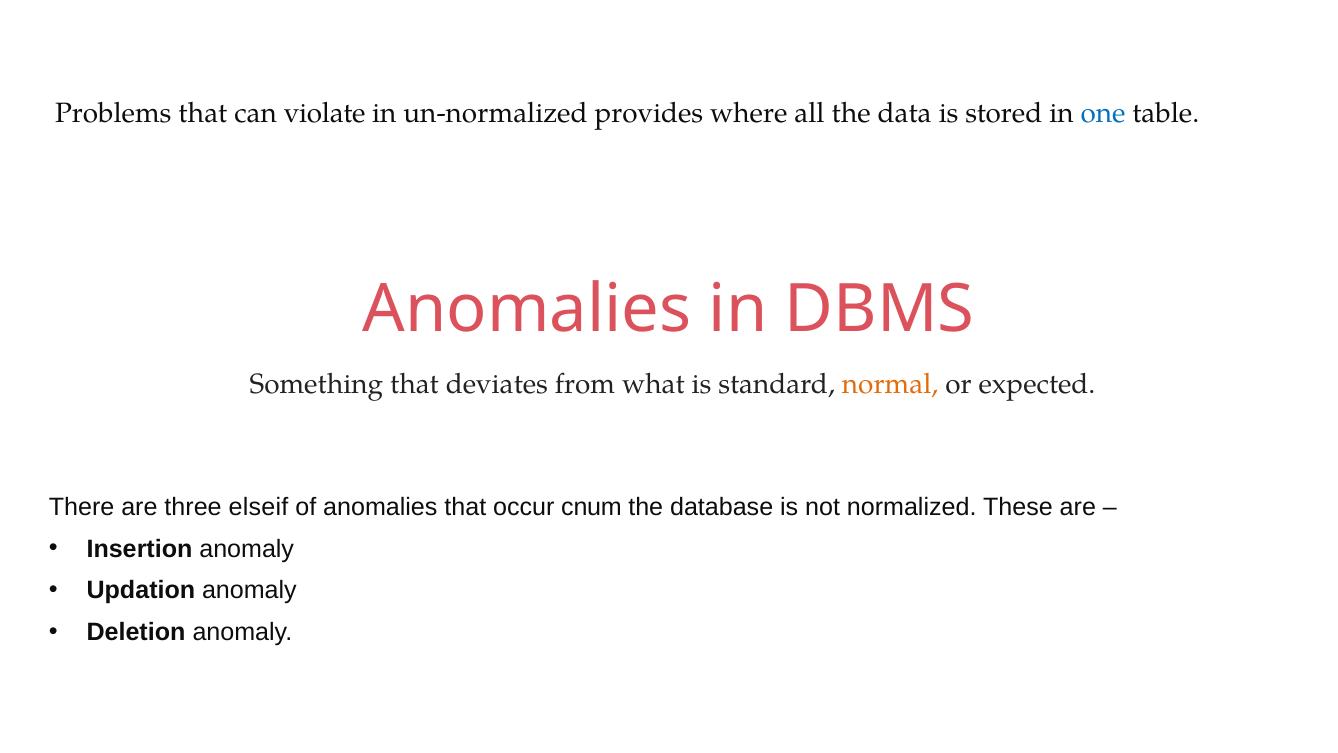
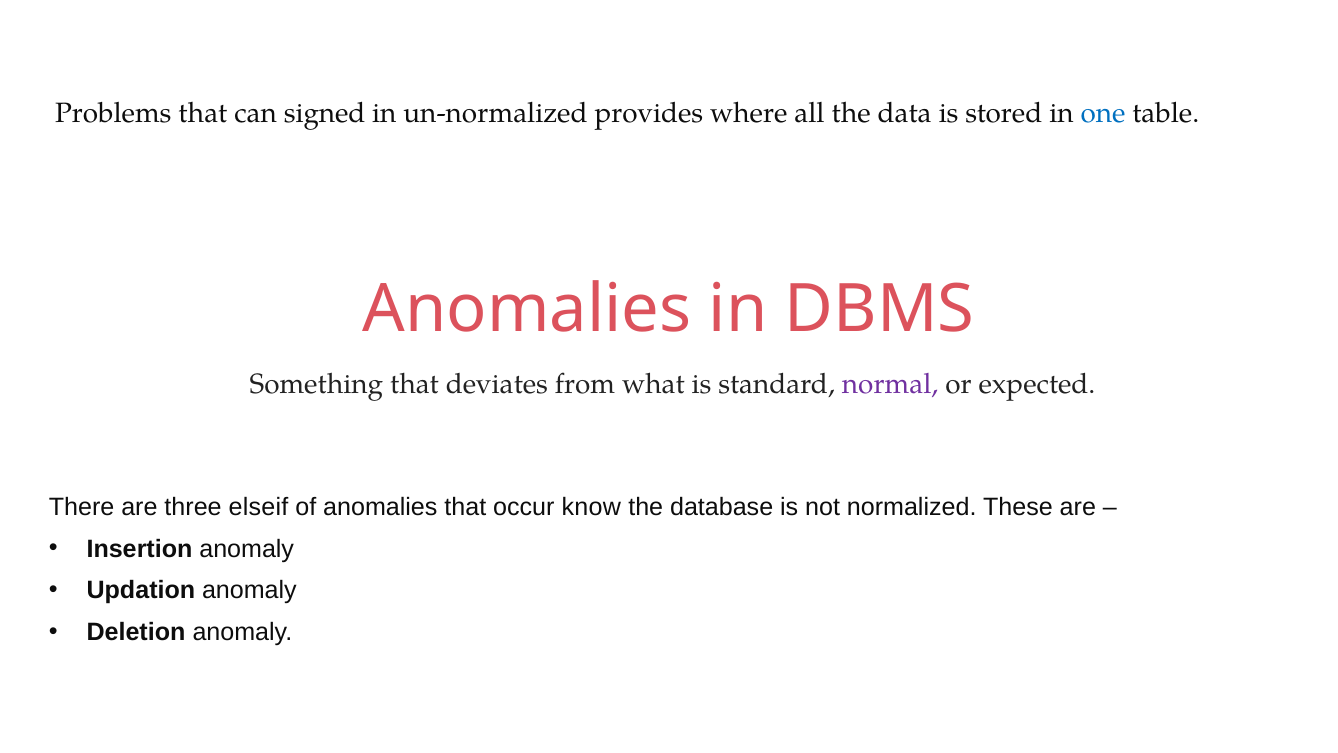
violate: violate -> signed
normal colour: orange -> purple
cnum: cnum -> know
